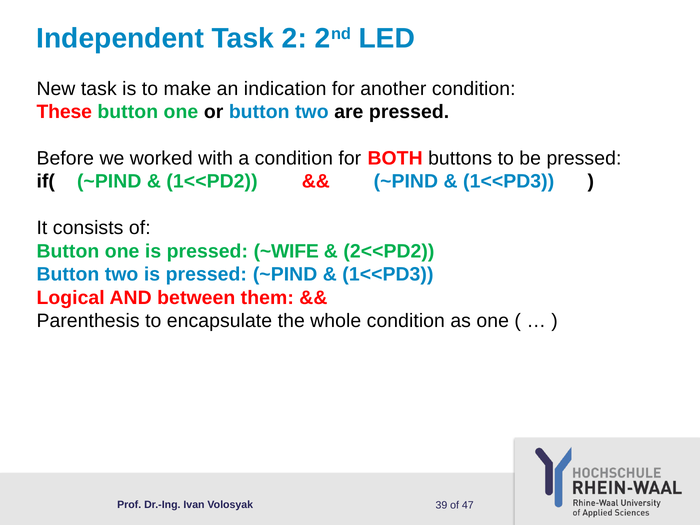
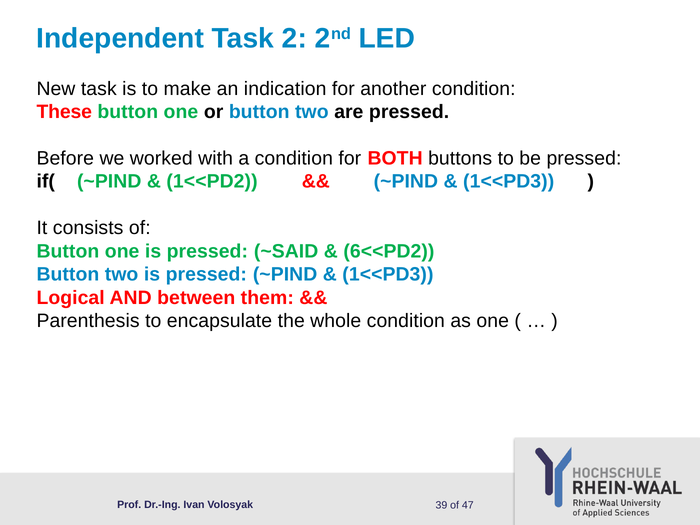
~WIFE: ~WIFE -> ~SAID
2<<PD2: 2<<PD2 -> 6<<PD2
